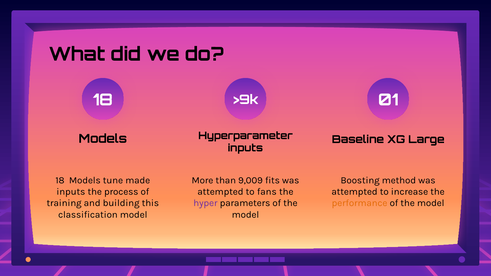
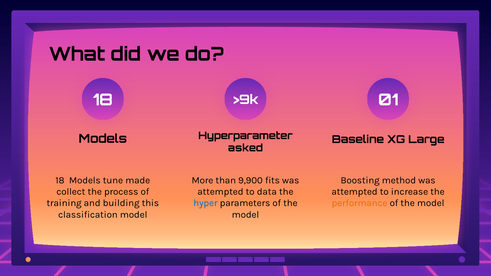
inputs at (245, 148): inputs -> asked
9,009: 9,009 -> 9,900
inputs at (71, 192): inputs -> collect
fans: fans -> data
hyper colour: purple -> blue
